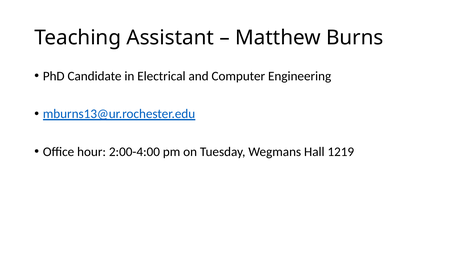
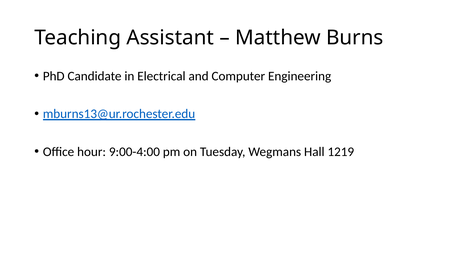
2:00-4:00: 2:00-4:00 -> 9:00-4:00
